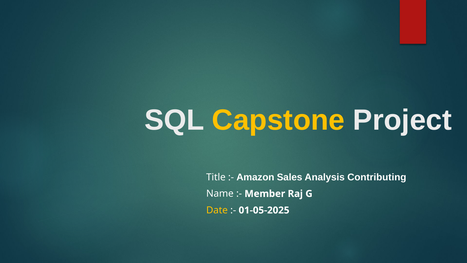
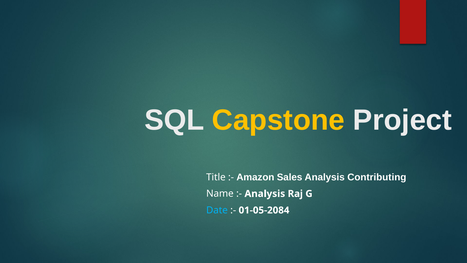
Member at (265, 193): Member -> Analysis
Date colour: yellow -> light blue
01-05-2025: 01-05-2025 -> 01-05-2084
